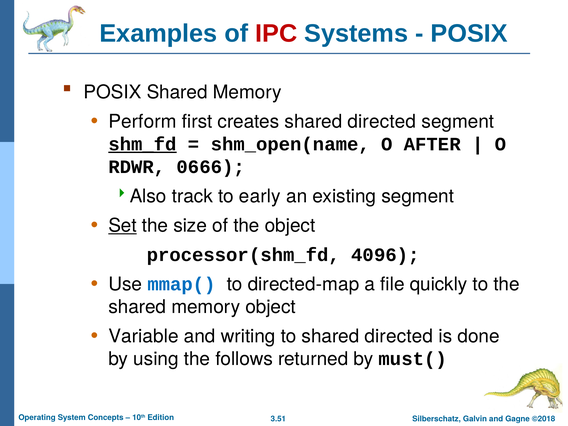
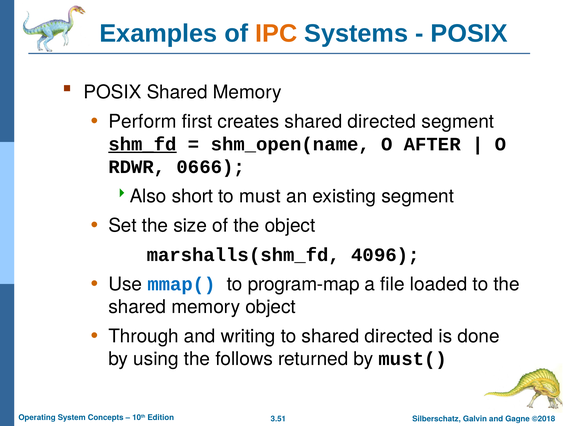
IPC colour: red -> orange
track: track -> short
early: early -> must
Set underline: present -> none
processor(shm_fd: processor(shm_fd -> marshalls(shm_fd
directed-map: directed-map -> program-map
quickly: quickly -> loaded
Variable: Variable -> Through
